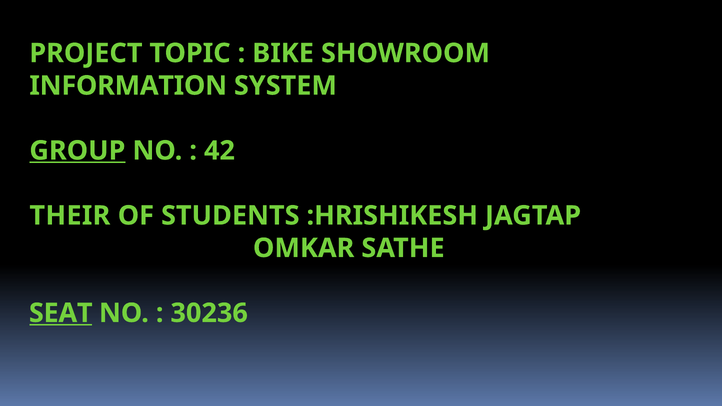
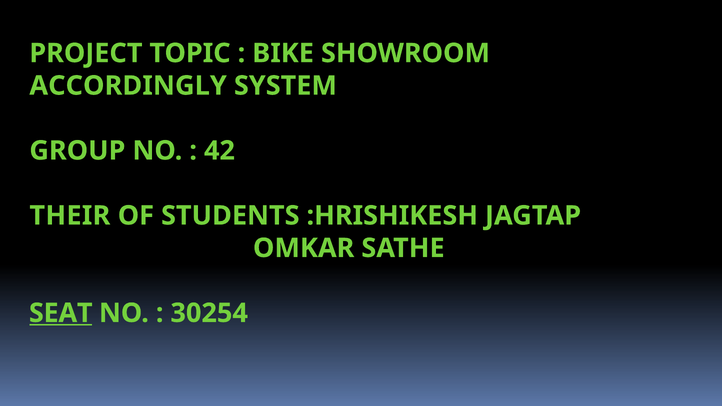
INFORMATION: INFORMATION -> ACCORDINGLY
GROUP underline: present -> none
30236: 30236 -> 30254
